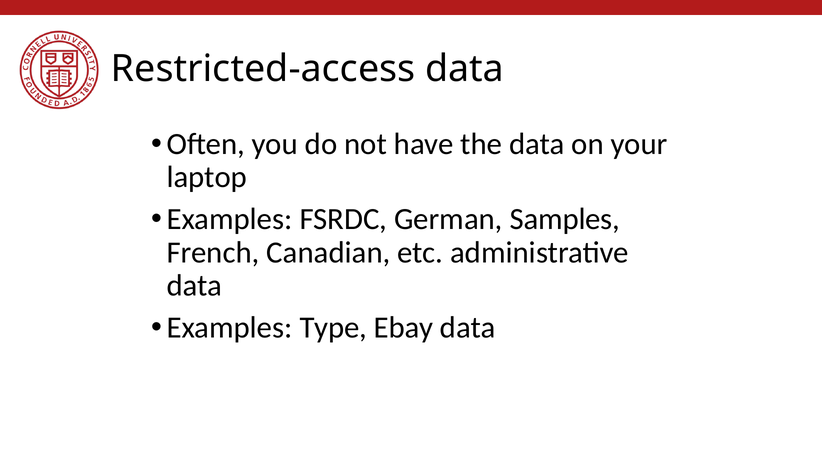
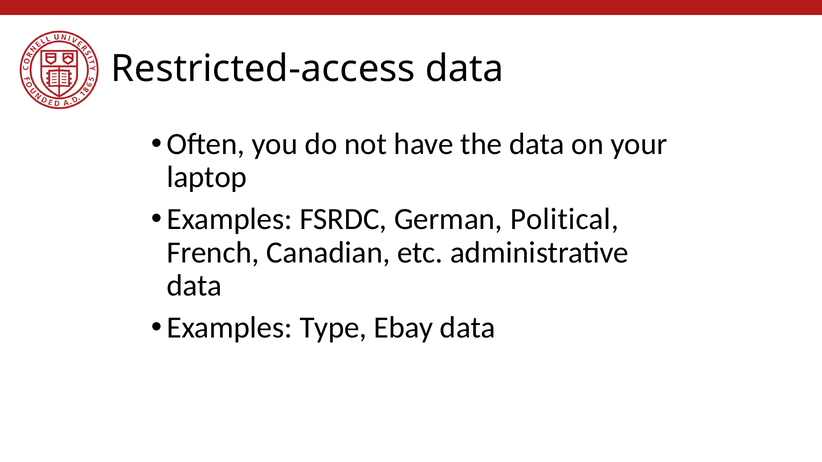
Samples: Samples -> Political
